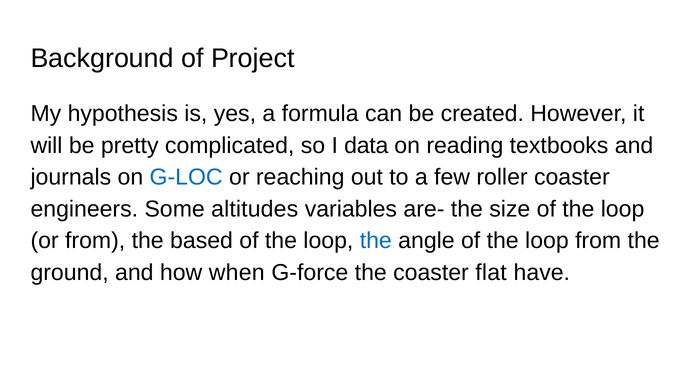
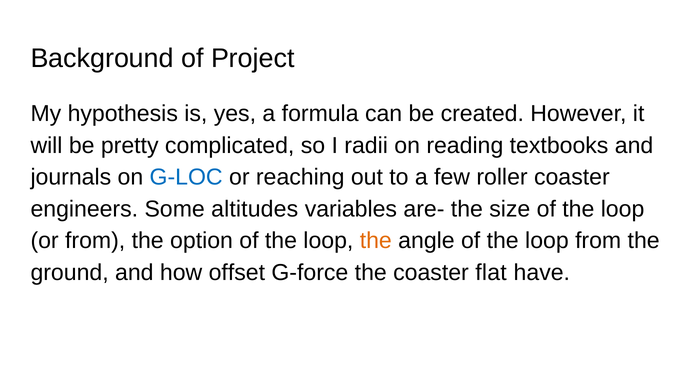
data: data -> radii
based: based -> option
the at (376, 241) colour: blue -> orange
when: when -> offset
